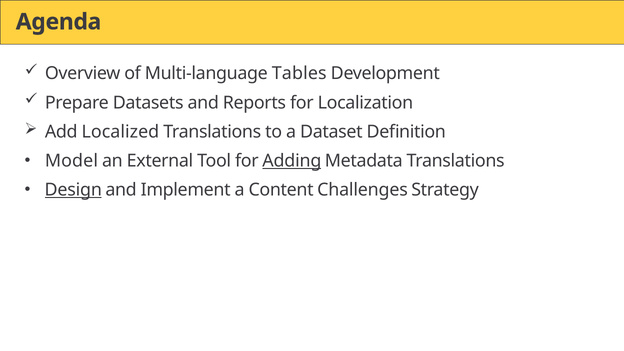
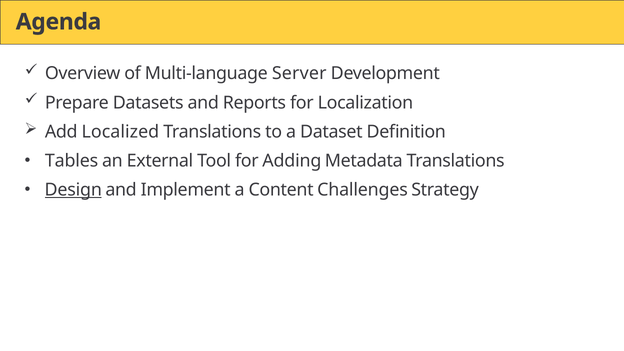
Tables: Tables -> Server
Model: Model -> Tables
Adding underline: present -> none
